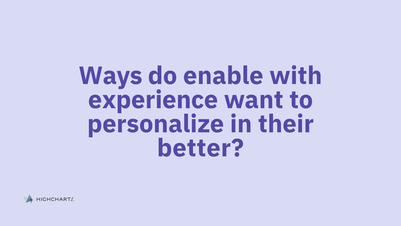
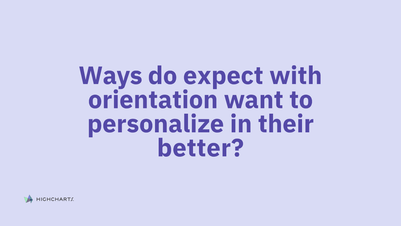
enable: enable -> expect
experience: experience -> orientation
